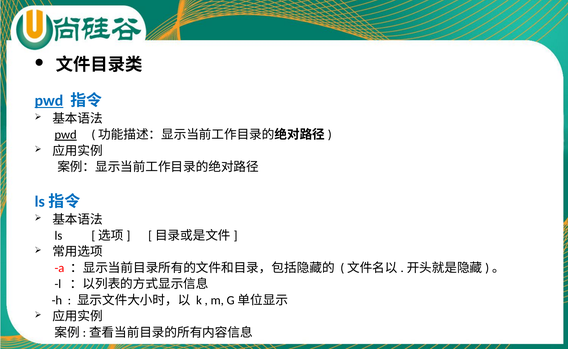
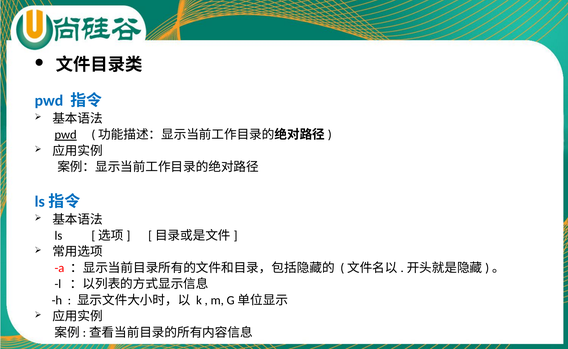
pwd at (49, 101) underline: present -> none
